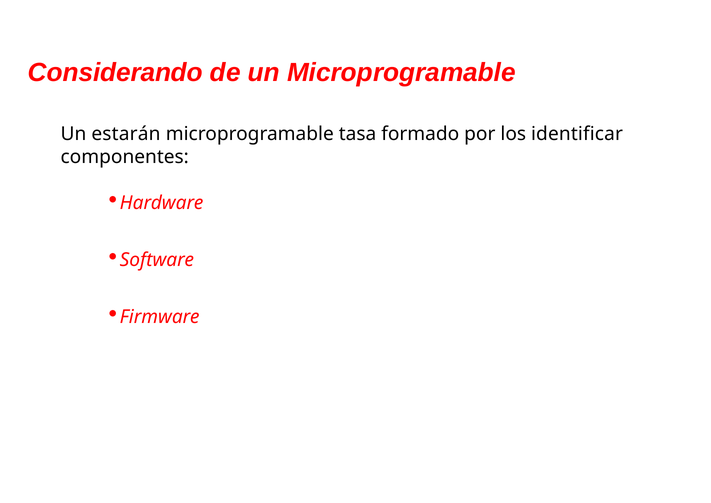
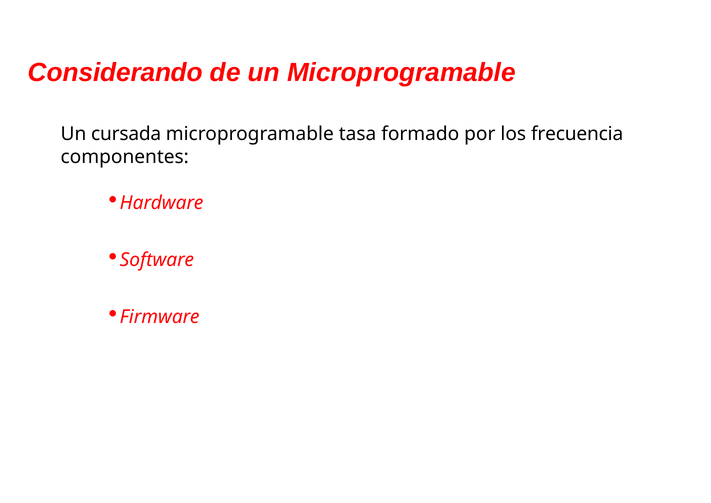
estarán: estarán -> cursada
identificar: identificar -> frecuencia
